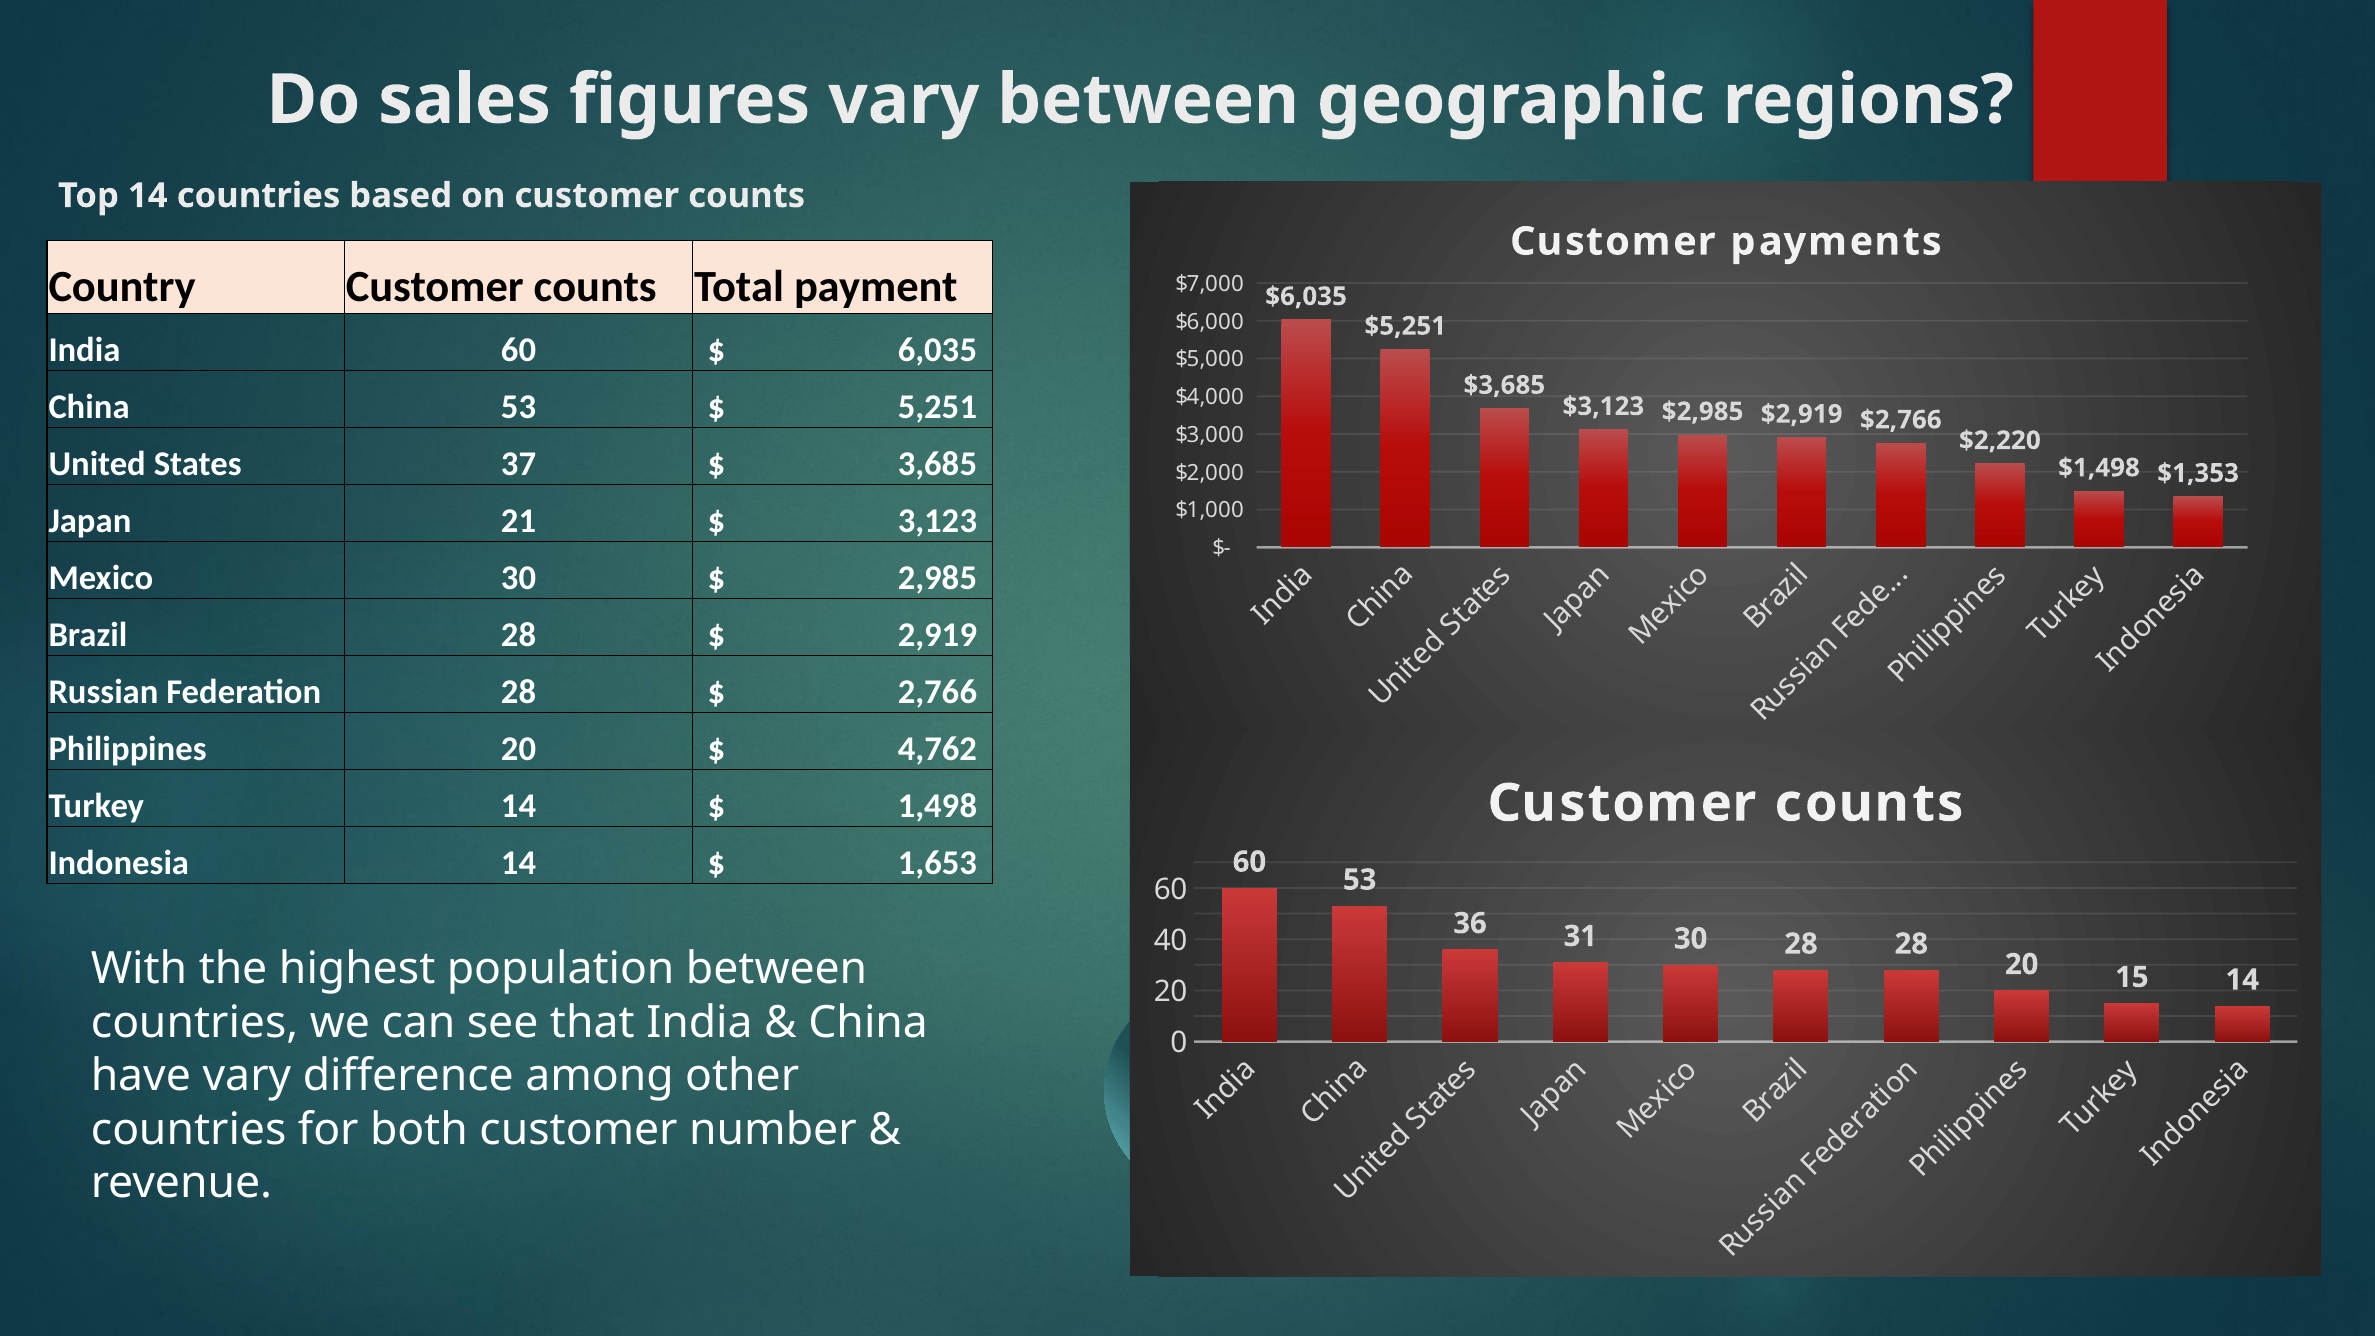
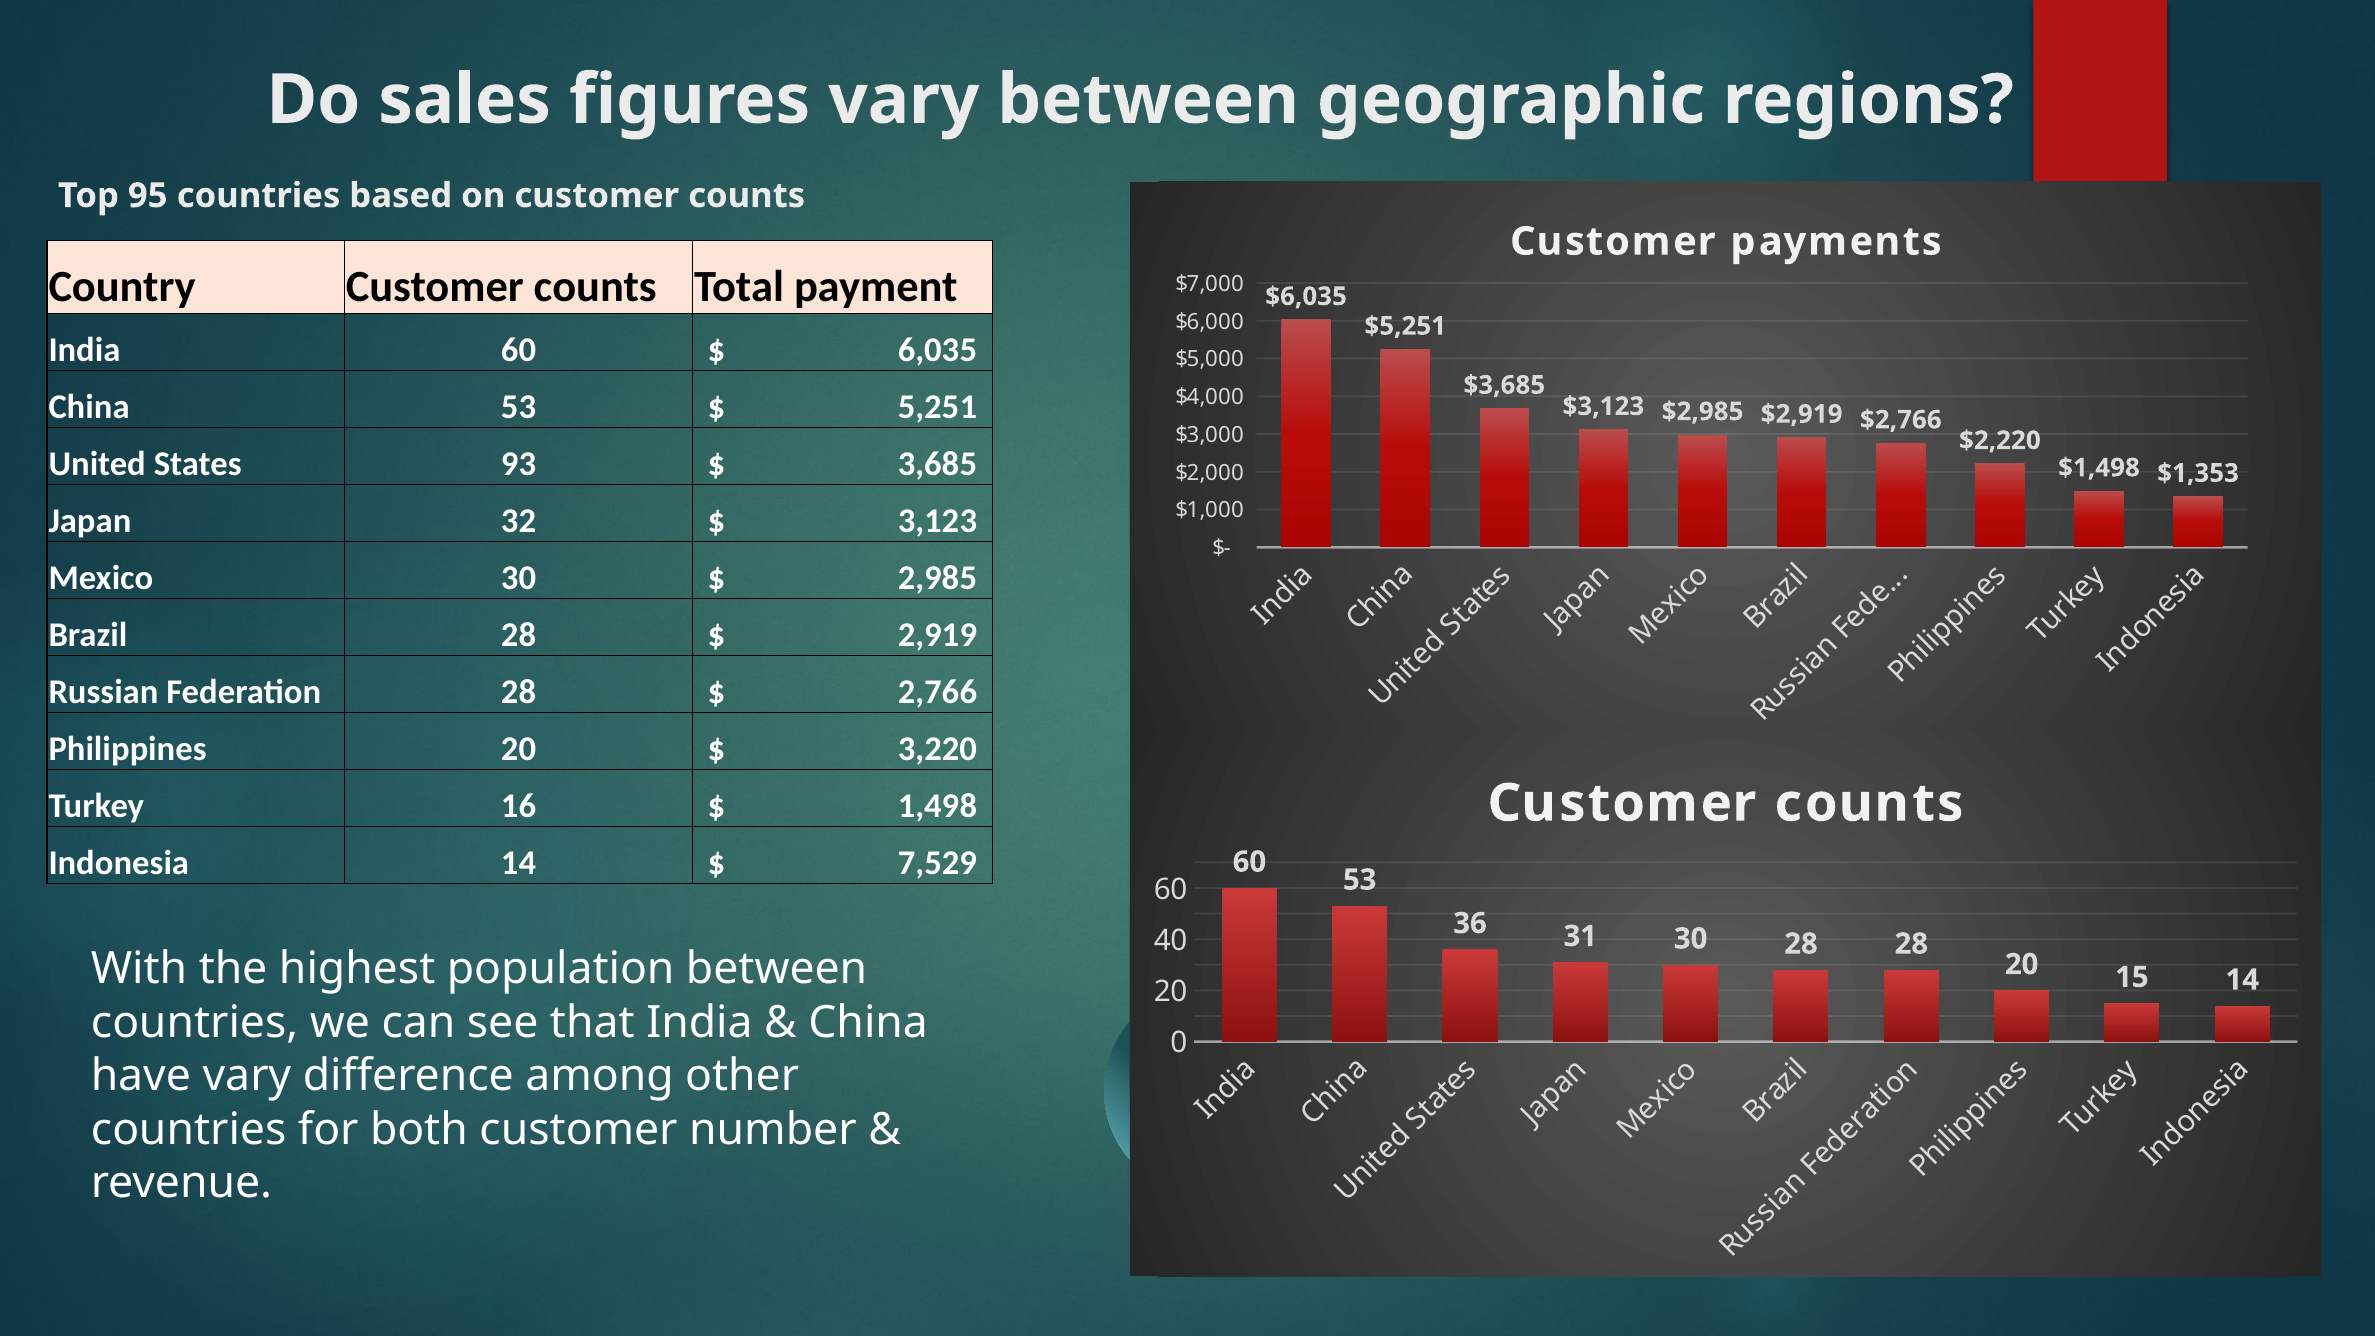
Top 14: 14 -> 95
37: 37 -> 93
21: 21 -> 32
4,762: 4,762 -> 3,220
Turkey 14: 14 -> 16
1,653: 1,653 -> 7,529
